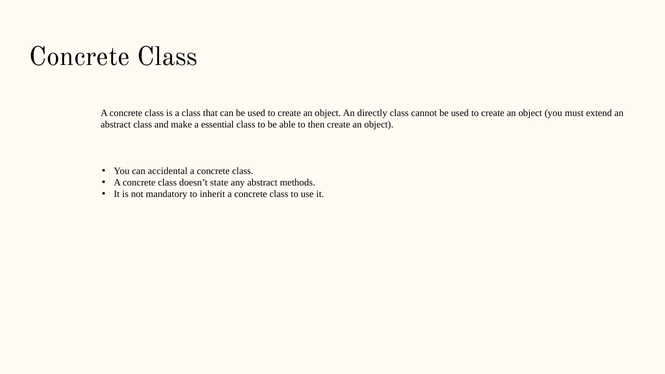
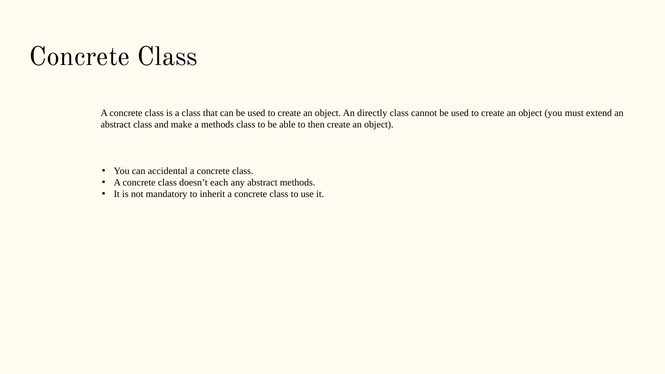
a essential: essential -> methods
state: state -> each
